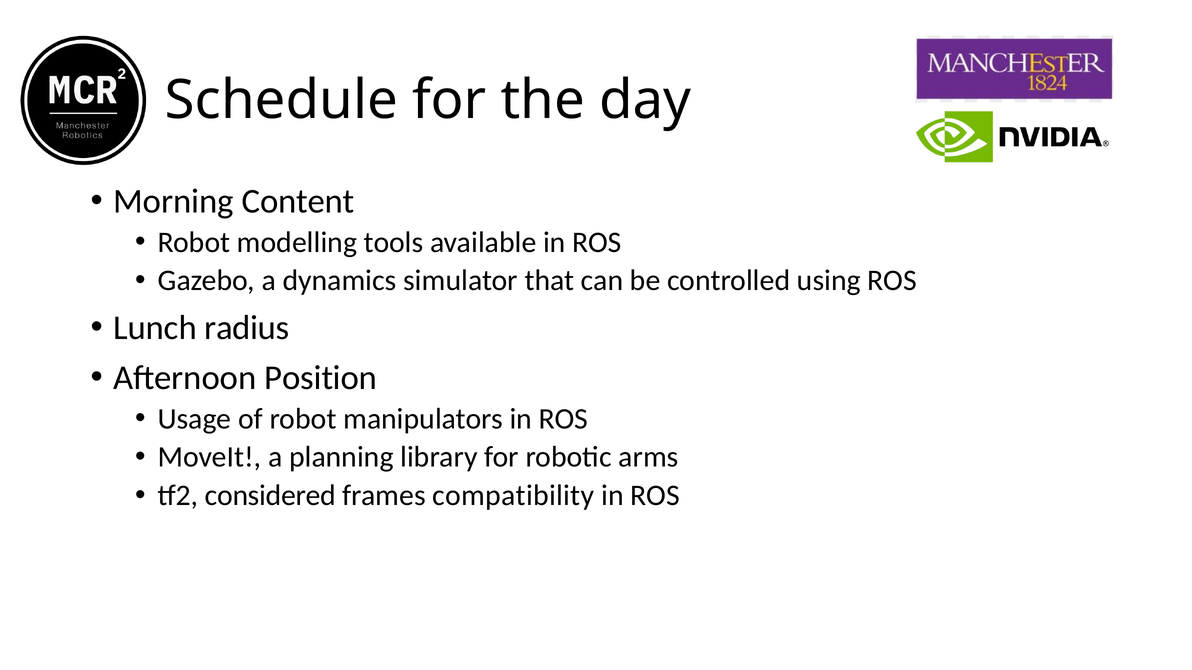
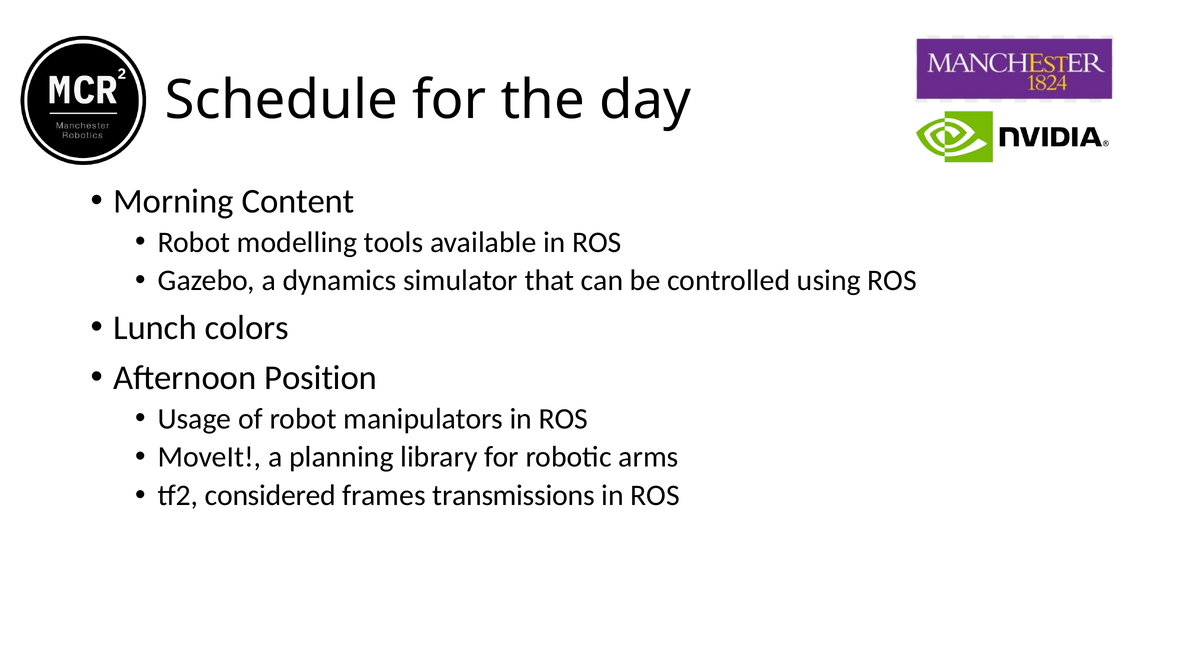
radius: radius -> colors
compatibility: compatibility -> transmissions
